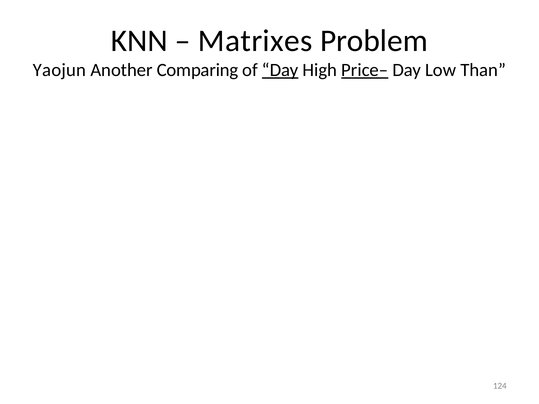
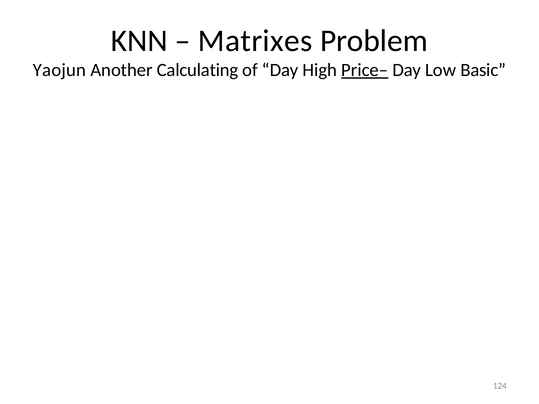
Comparing: Comparing -> Calculating
Day at (280, 70) underline: present -> none
Than: Than -> Basic
